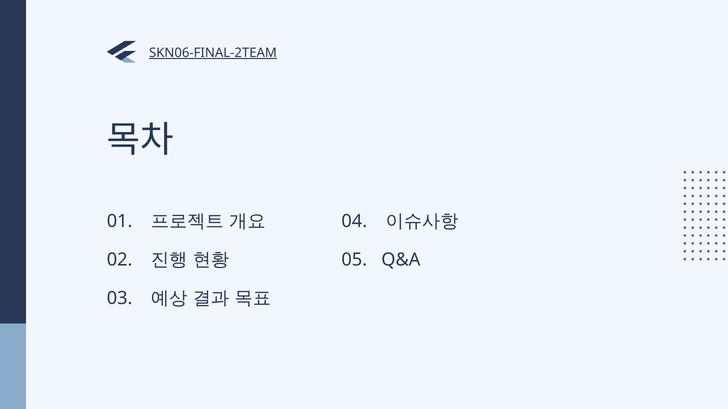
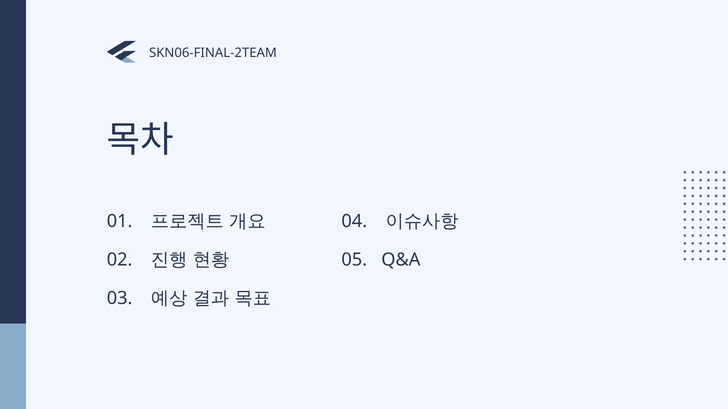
SKN06-FINAL-2TEAM underline: present -> none
